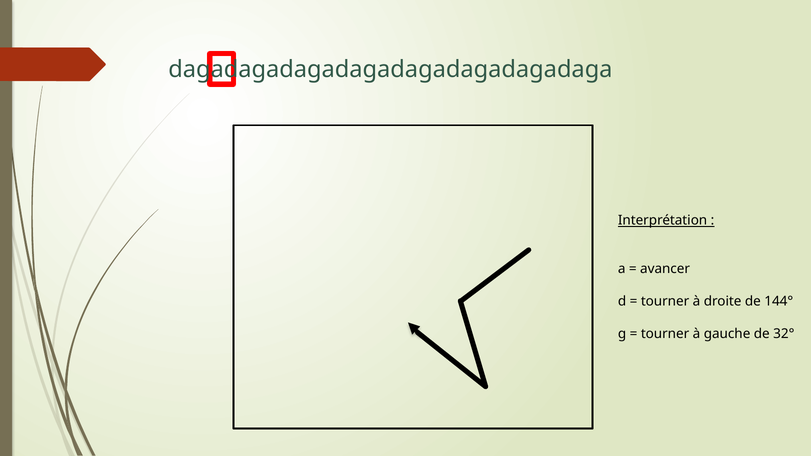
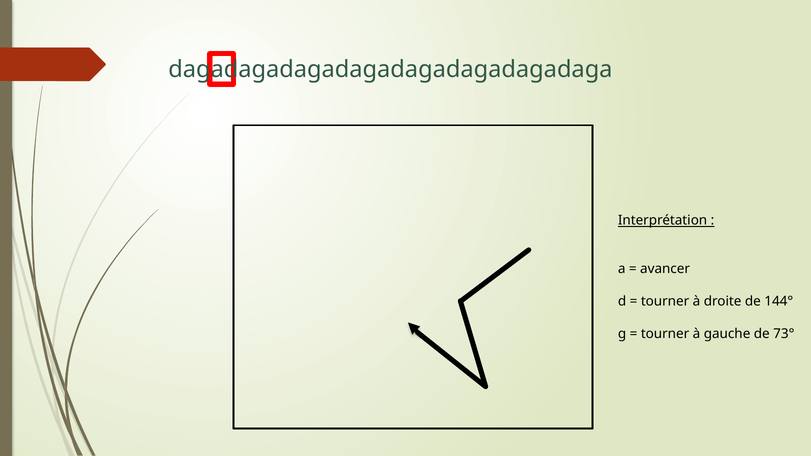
32°: 32° -> 73°
